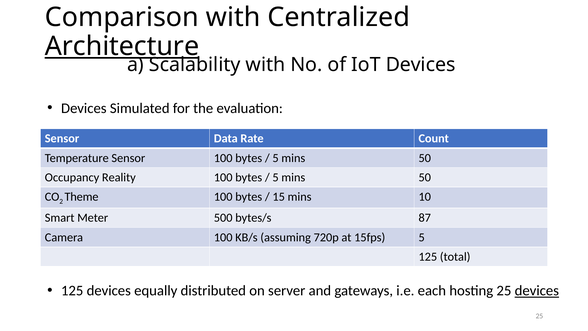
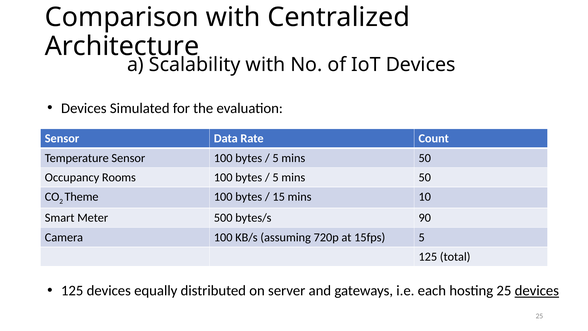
Architecture underline: present -> none
Reality: Reality -> Rooms
87: 87 -> 90
